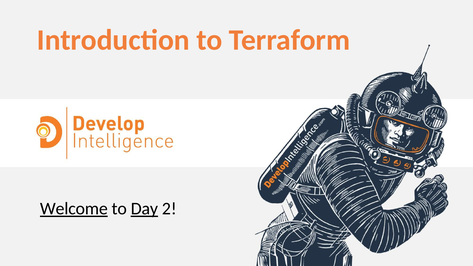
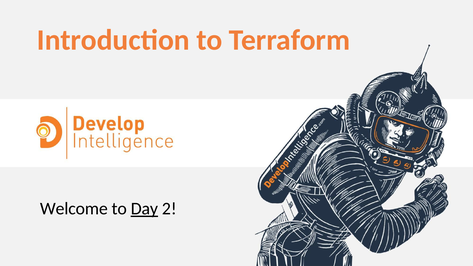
Welcome underline: present -> none
